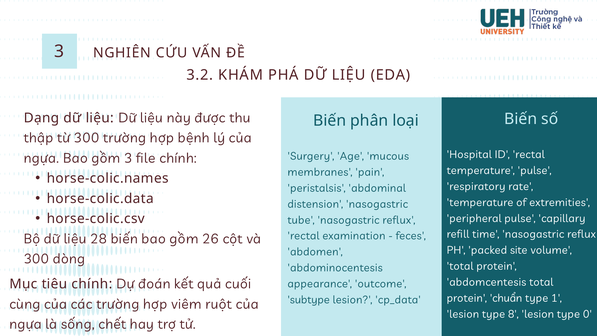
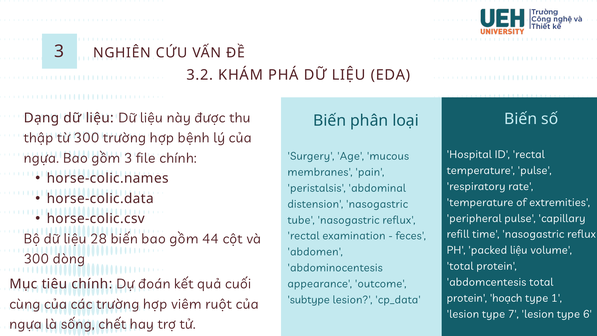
26: 26 -> 44
packed site: site -> liệu
chuẩn: chuẩn -> hoạch
8: 8 -> 7
0: 0 -> 6
